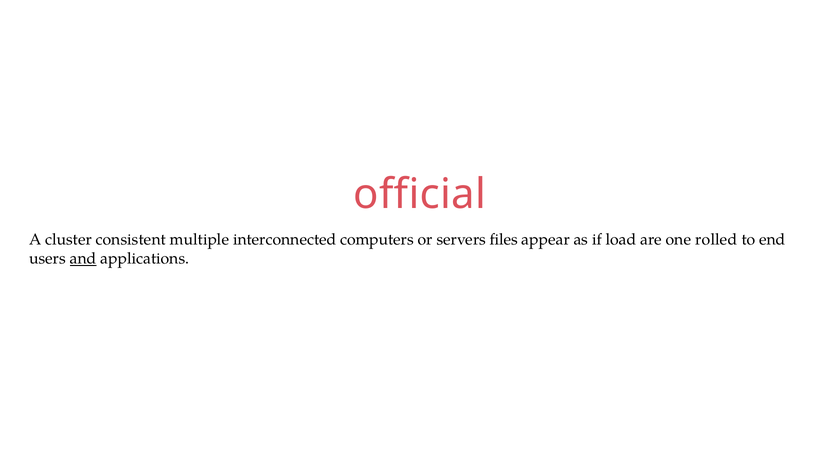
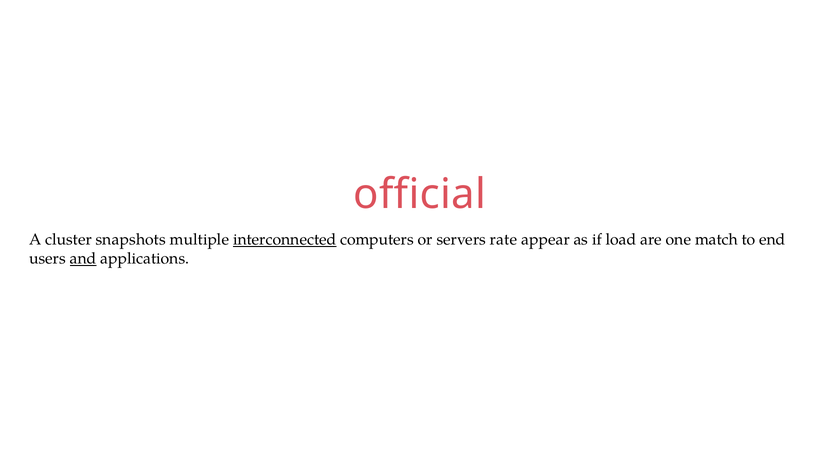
consistent: consistent -> snapshots
interconnected underline: none -> present
files: files -> rate
rolled: rolled -> match
